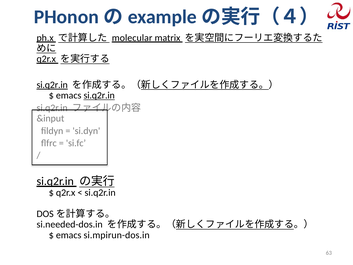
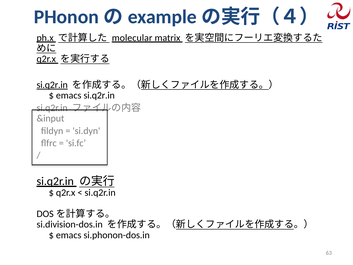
si.q2r.in at (99, 95) underline: present -> none
si.needed-dos.in: si.needed-dos.in -> si.division-dos.in
si.mpirun-dos.in: si.mpirun-dos.in -> si.phonon-dos.in
